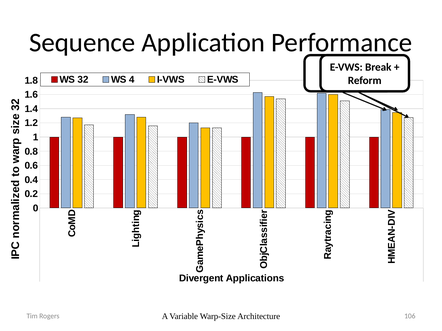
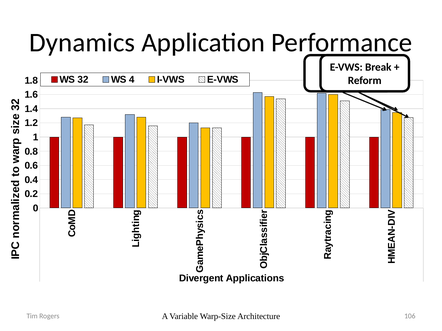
Sequence: Sequence -> Dynamics
